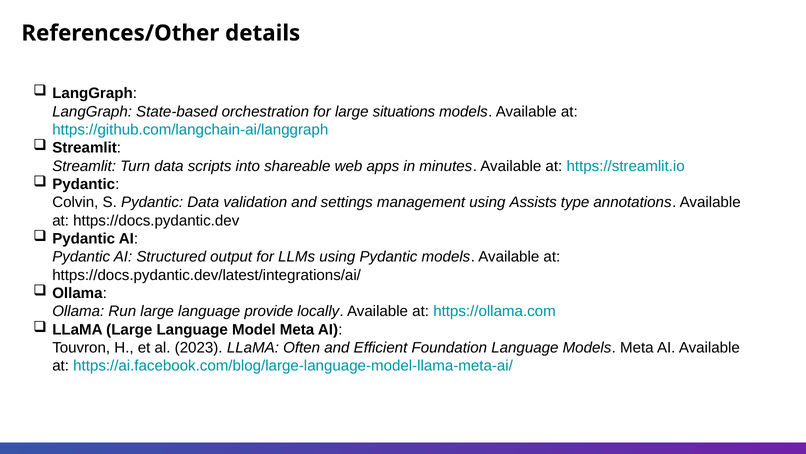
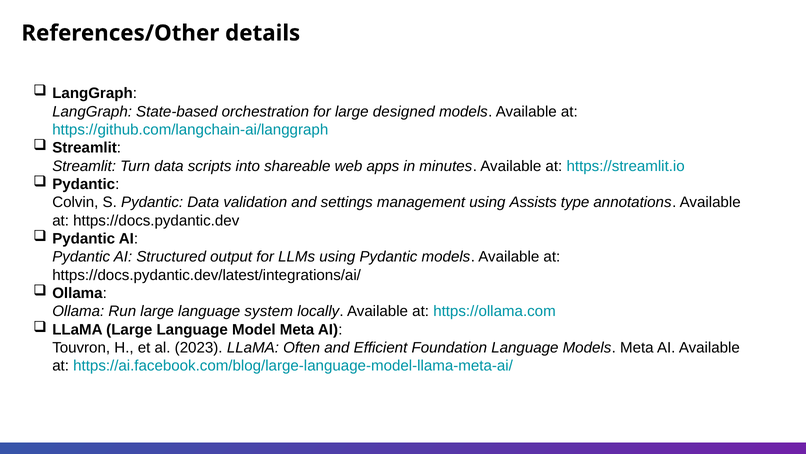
situations: situations -> designed
provide: provide -> system
